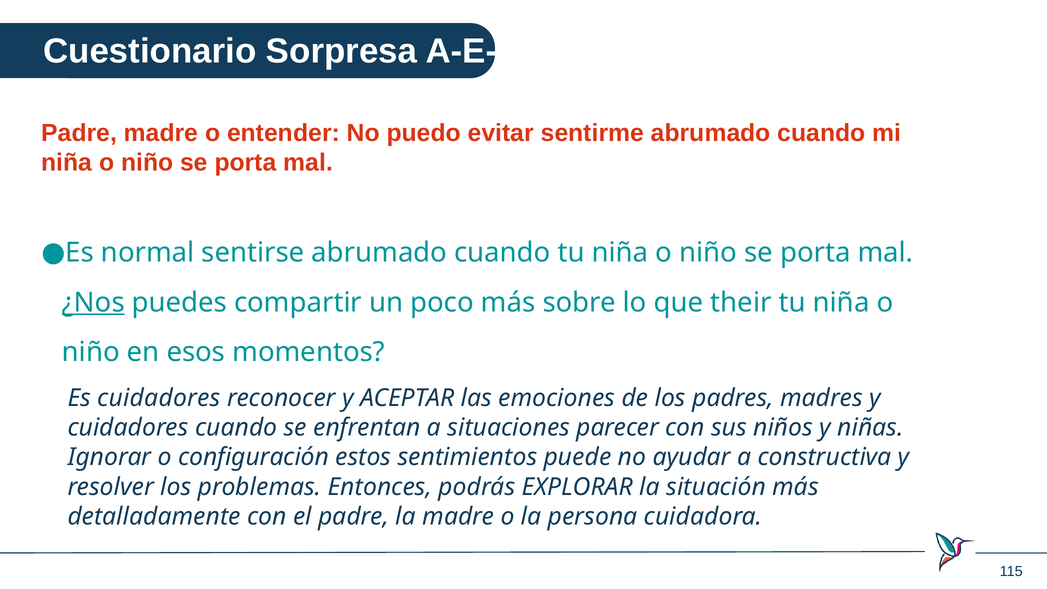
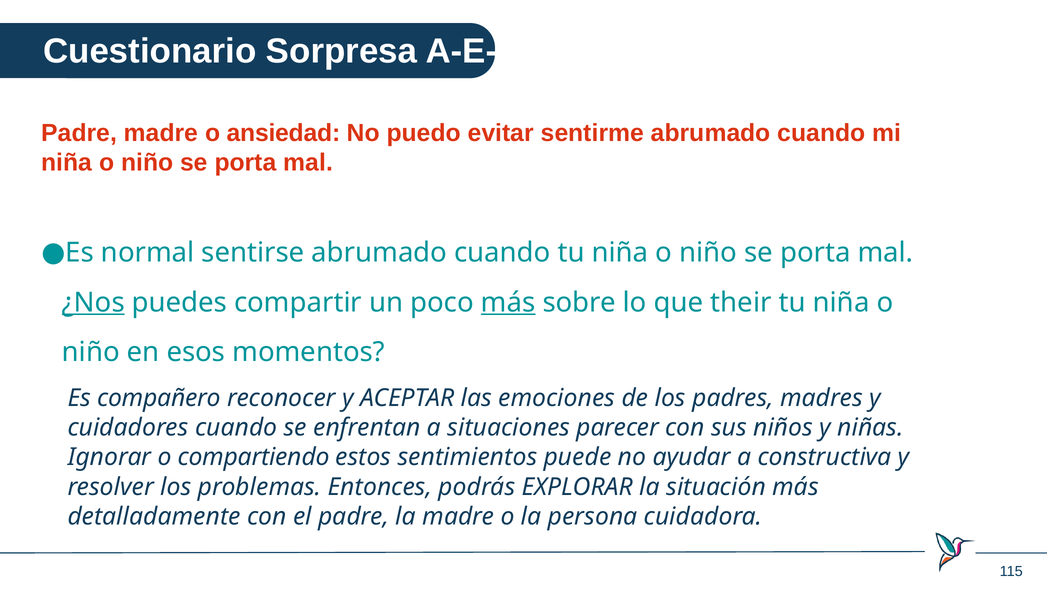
entender: entender -> ansiedad
más at (508, 302) underline: none -> present
Es cuidadores: cuidadores -> compañero
configuración: configuración -> compartiendo
